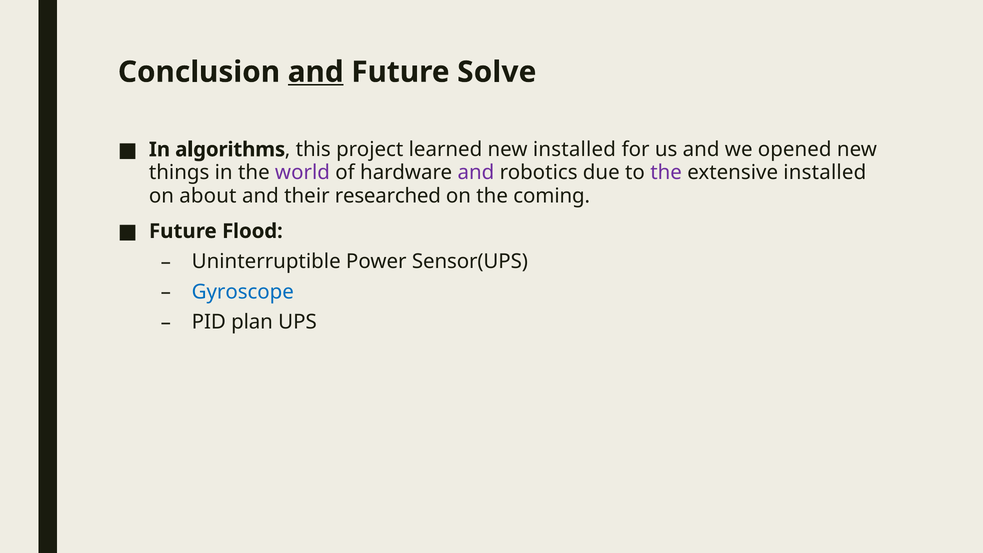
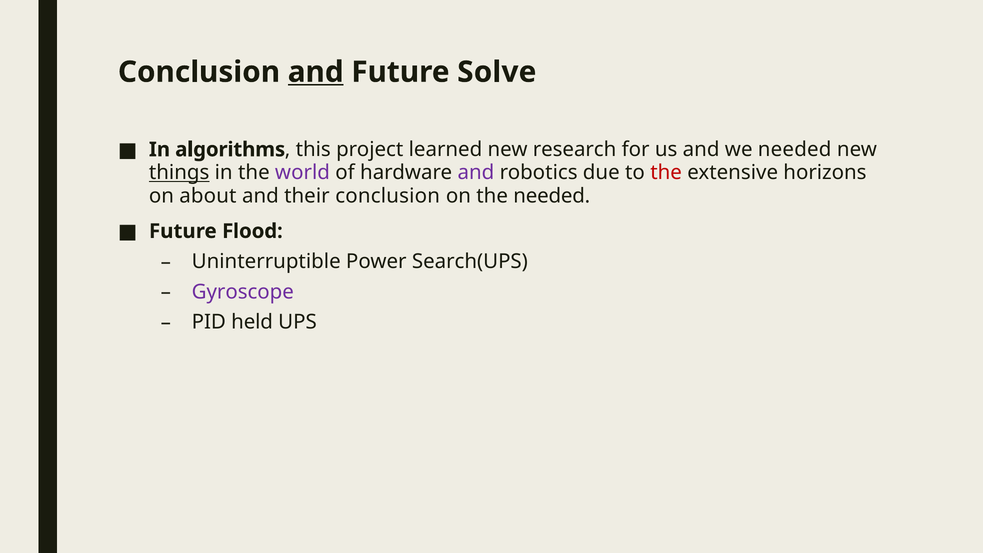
new installed: installed -> research
we opened: opened -> needed
things underline: none -> present
the at (666, 173) colour: purple -> red
extensive installed: installed -> horizons
their researched: researched -> conclusion
the coming: coming -> needed
Sensor(UPS: Sensor(UPS -> Search(UPS
Gyroscope colour: blue -> purple
plan: plan -> held
